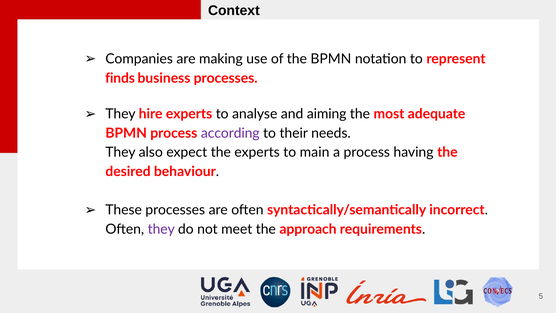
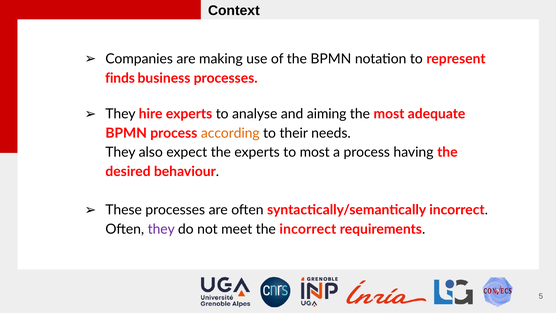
according colour: purple -> orange
to main: main -> most
the approach: approach -> incorrect
